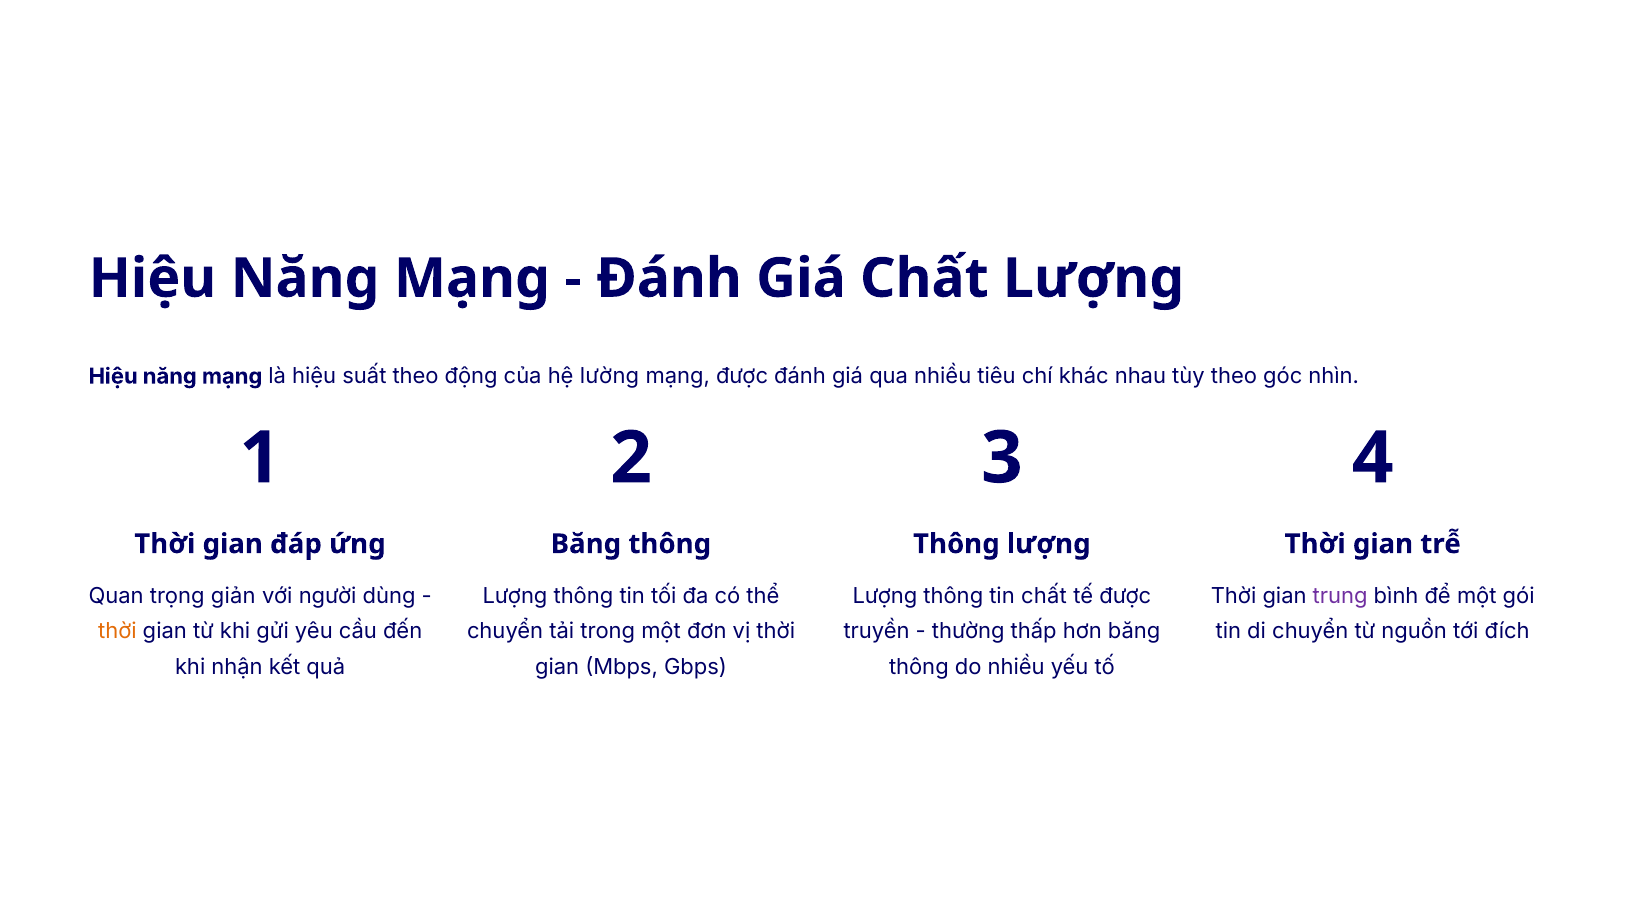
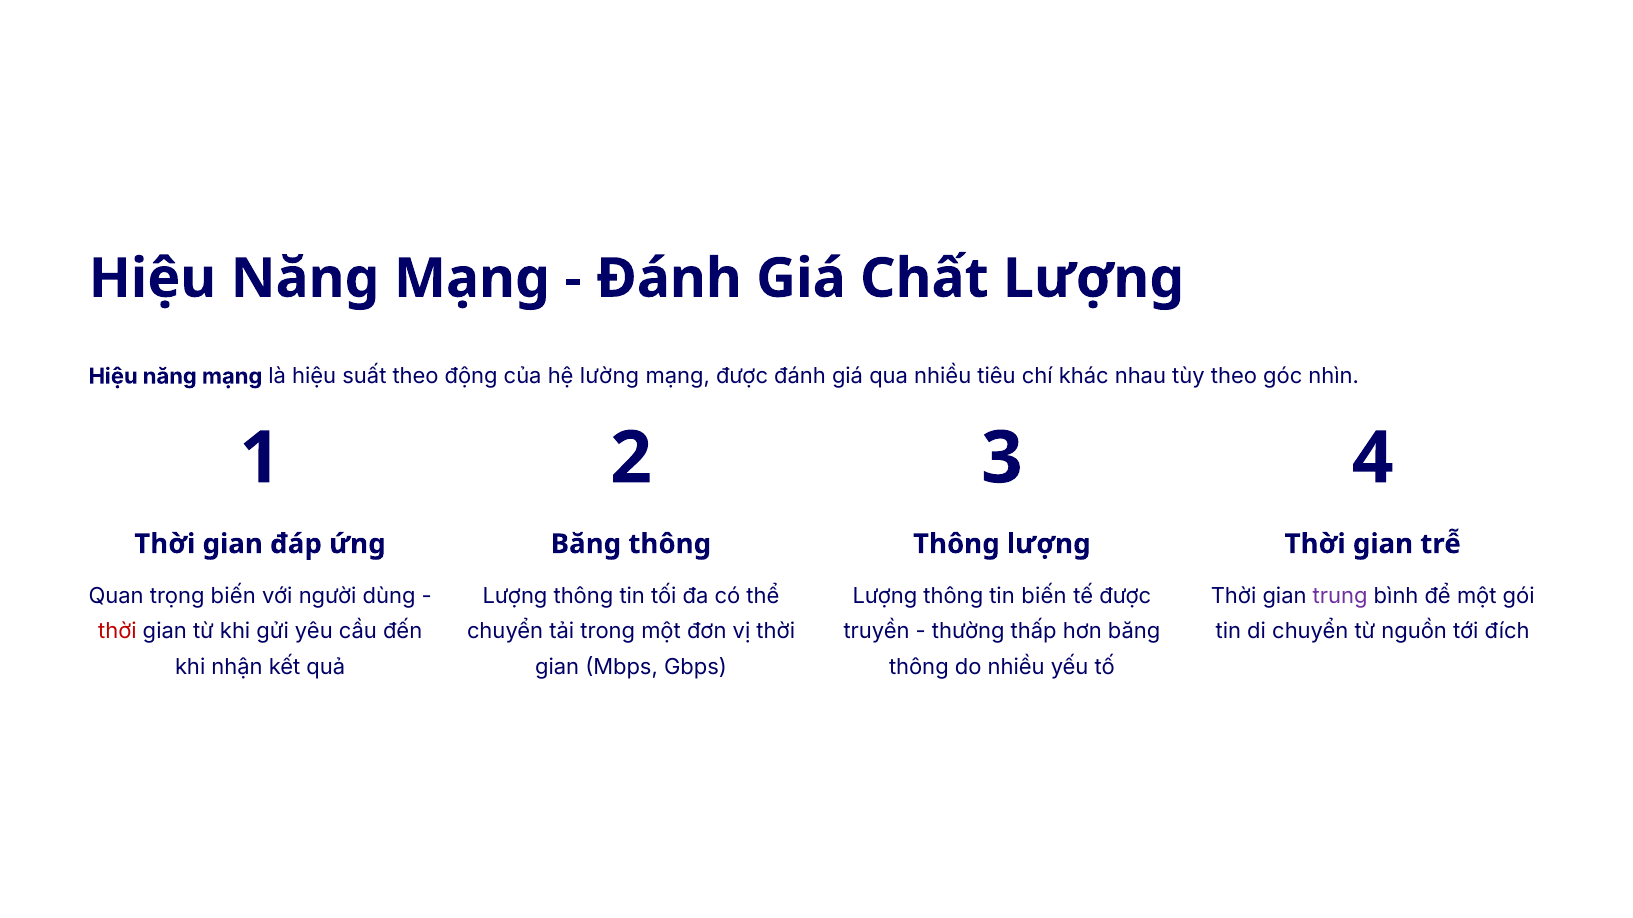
trọng giản: giản -> biến
tin chất: chất -> biến
thời at (117, 632) colour: orange -> red
